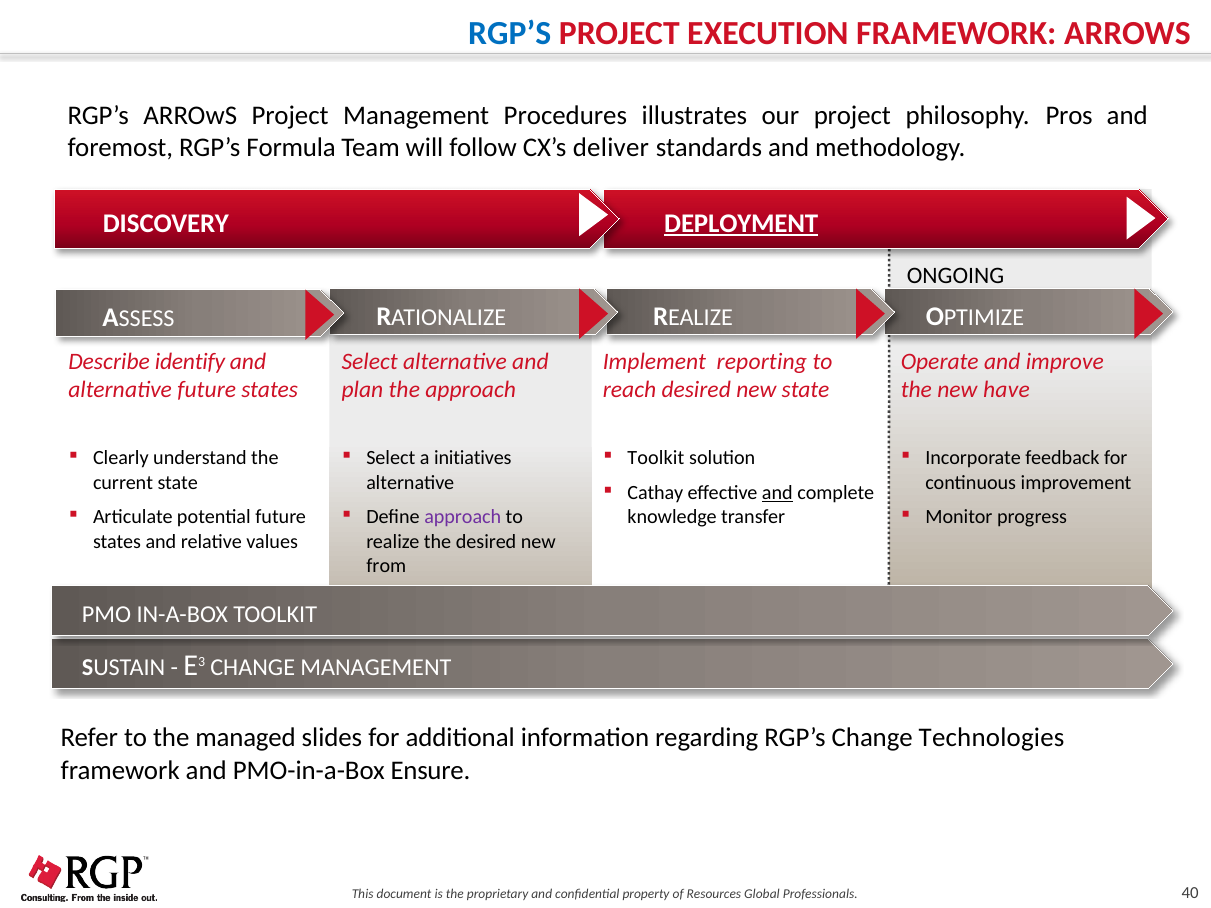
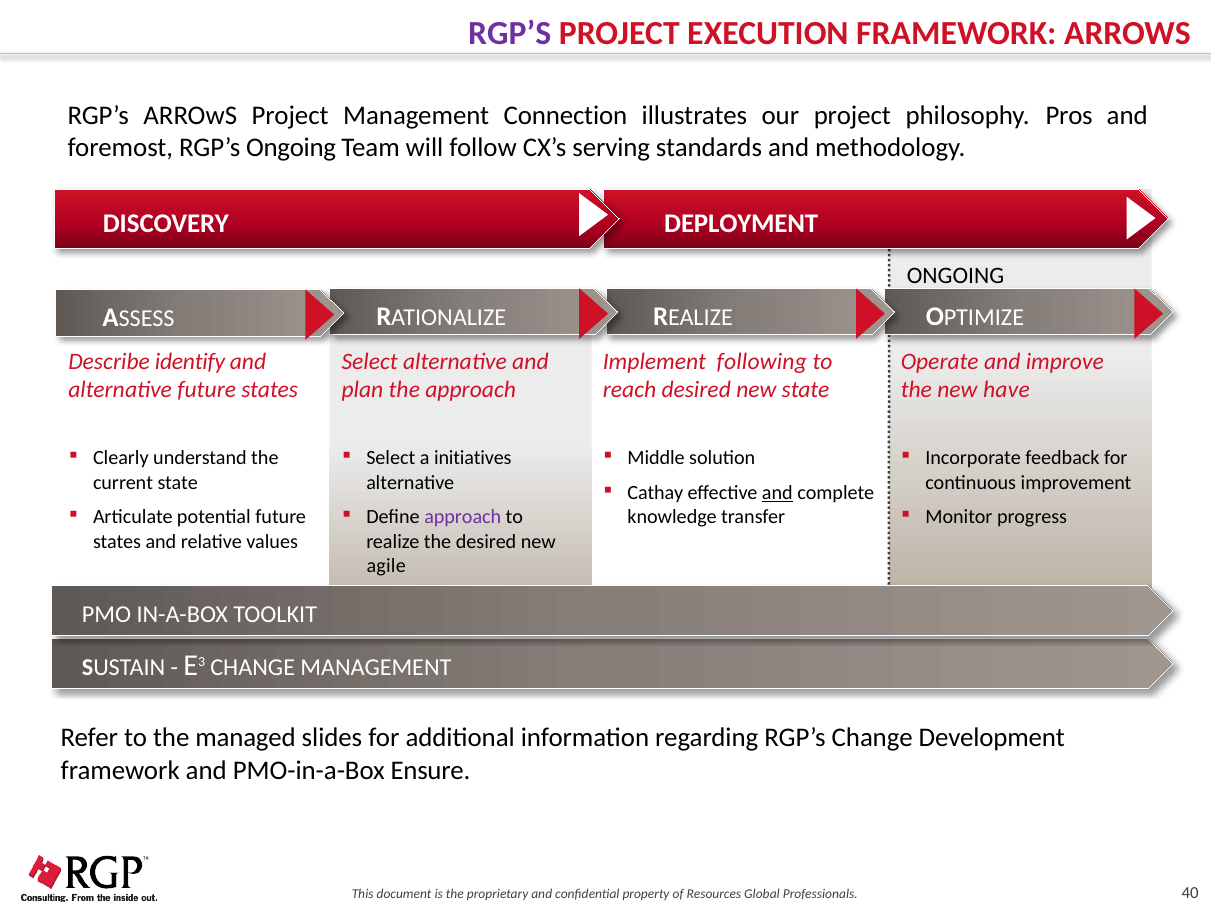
RGP’S at (510, 34) colour: blue -> purple
Procedures: Procedures -> Connection
RGP’s Formula: Formula -> Ongoing
deliver: deliver -> serving
DEPLOYMENT underline: present -> none
reporting: reporting -> following
Toolkit at (656, 458): Toolkit -> Middle
from: from -> agile
Technologies: Technologies -> Development
